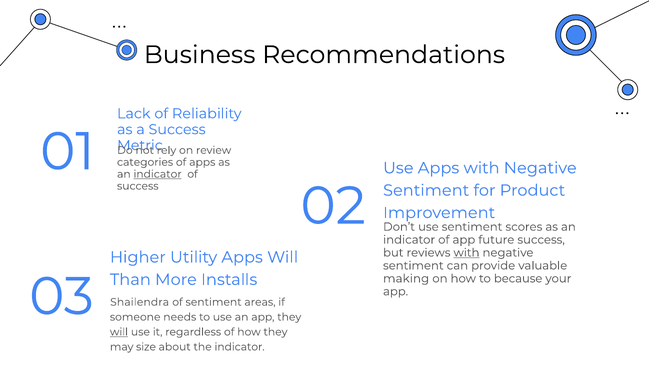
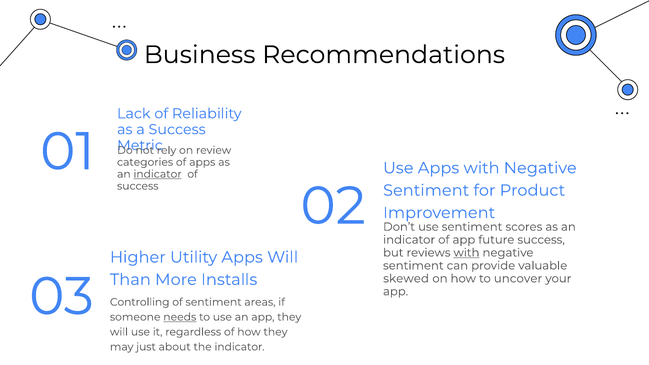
making: making -> skewed
because: because -> uncover
Shailendra: Shailendra -> Controlling
needs underline: none -> present
will at (119, 332) underline: present -> none
size: size -> just
